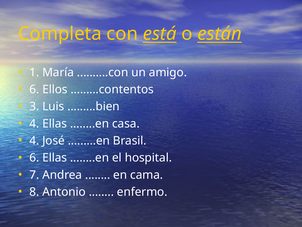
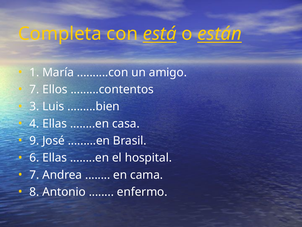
6 at (34, 89): 6 -> 7
4 at (34, 140): 4 -> 9
